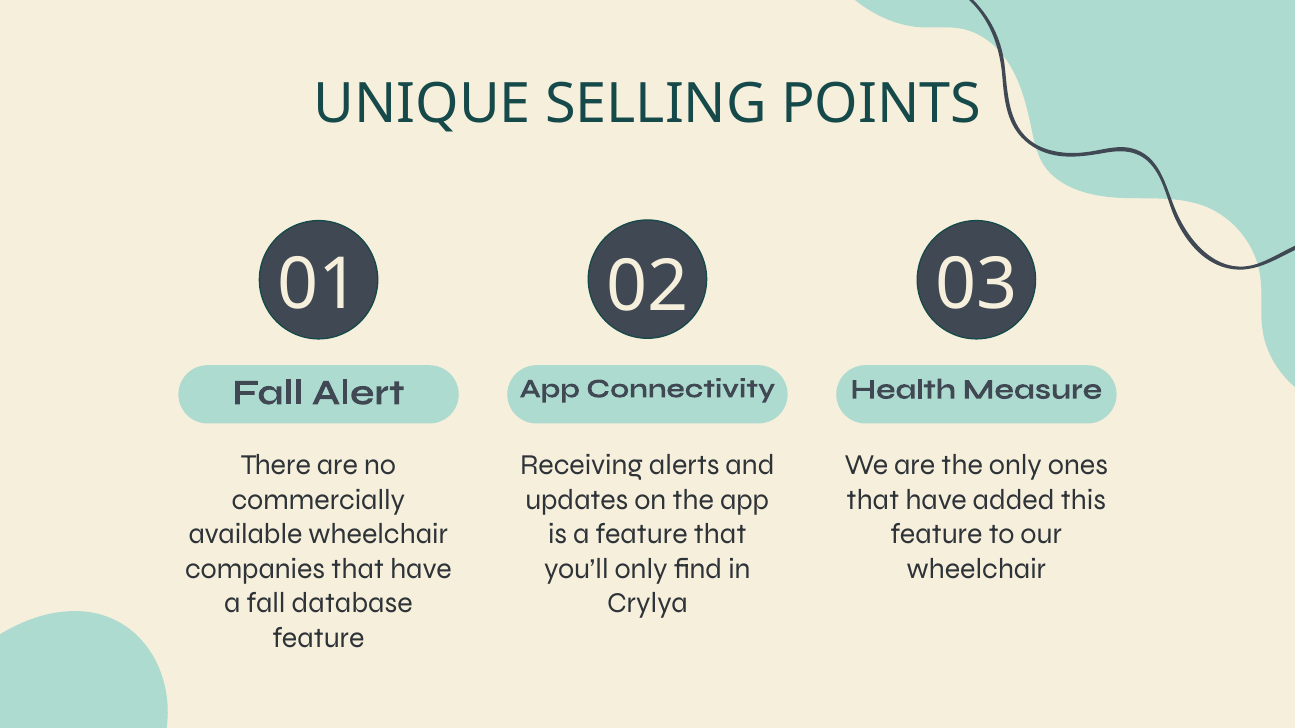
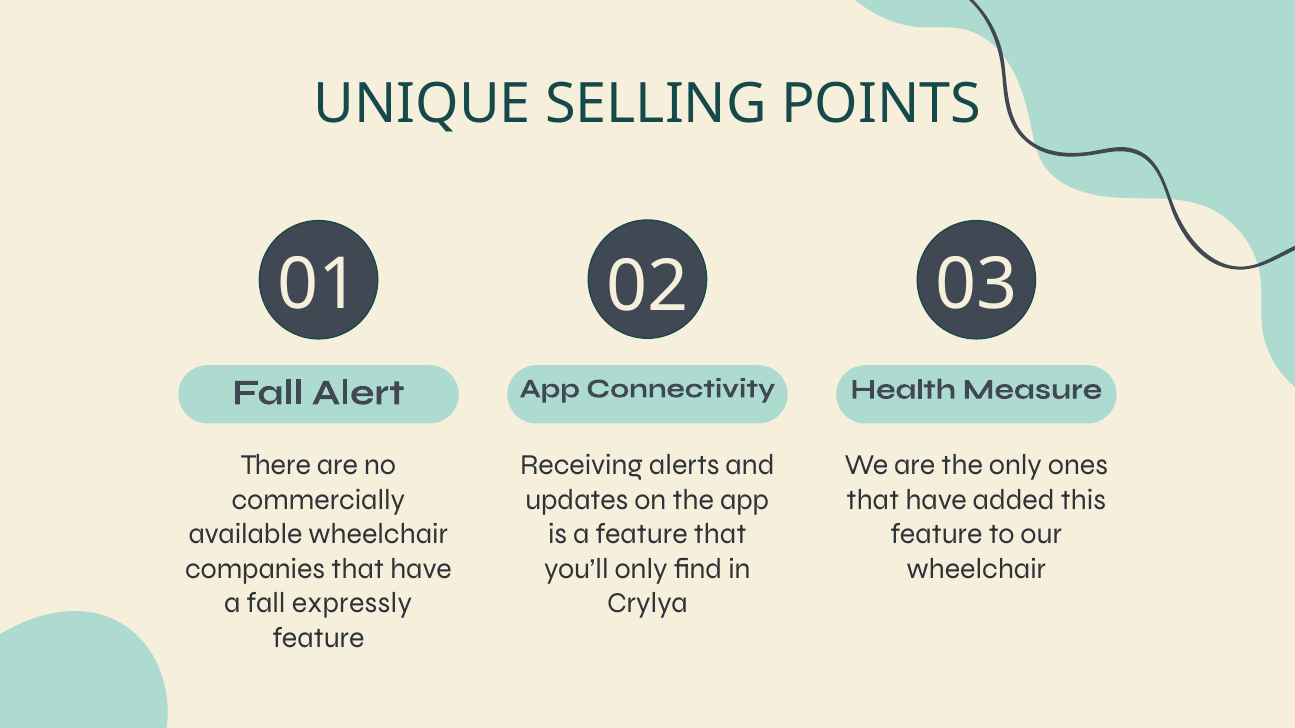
database: database -> expressly
